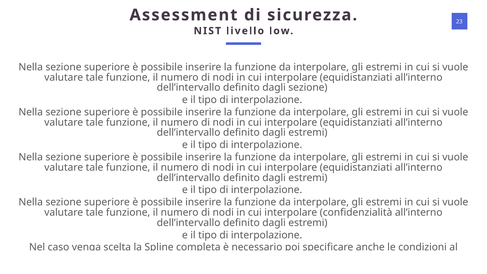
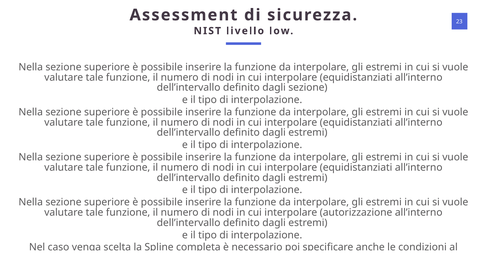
confidenzialità: confidenzialità -> autorizzazione
